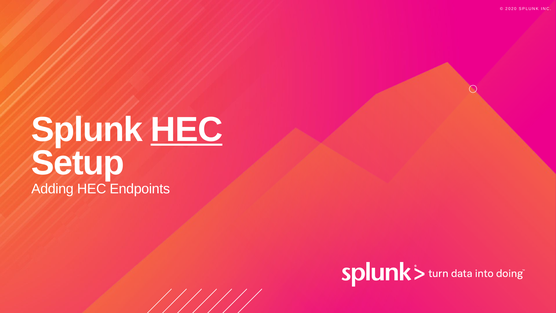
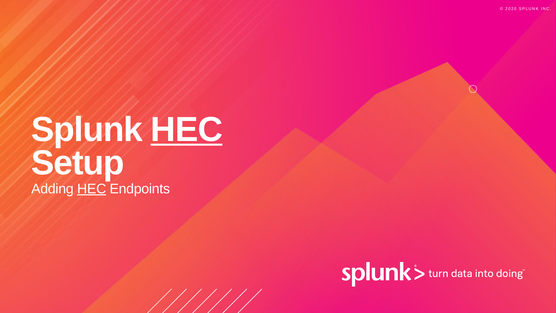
HEC at (92, 189) underline: none -> present
